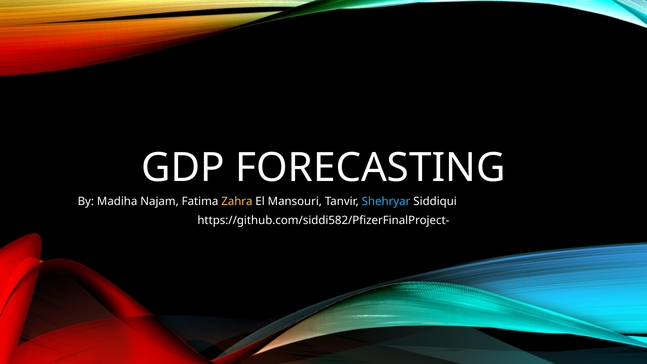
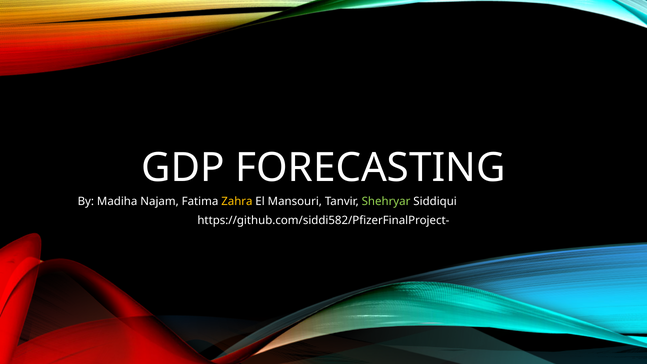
Shehryar colour: light blue -> light green
